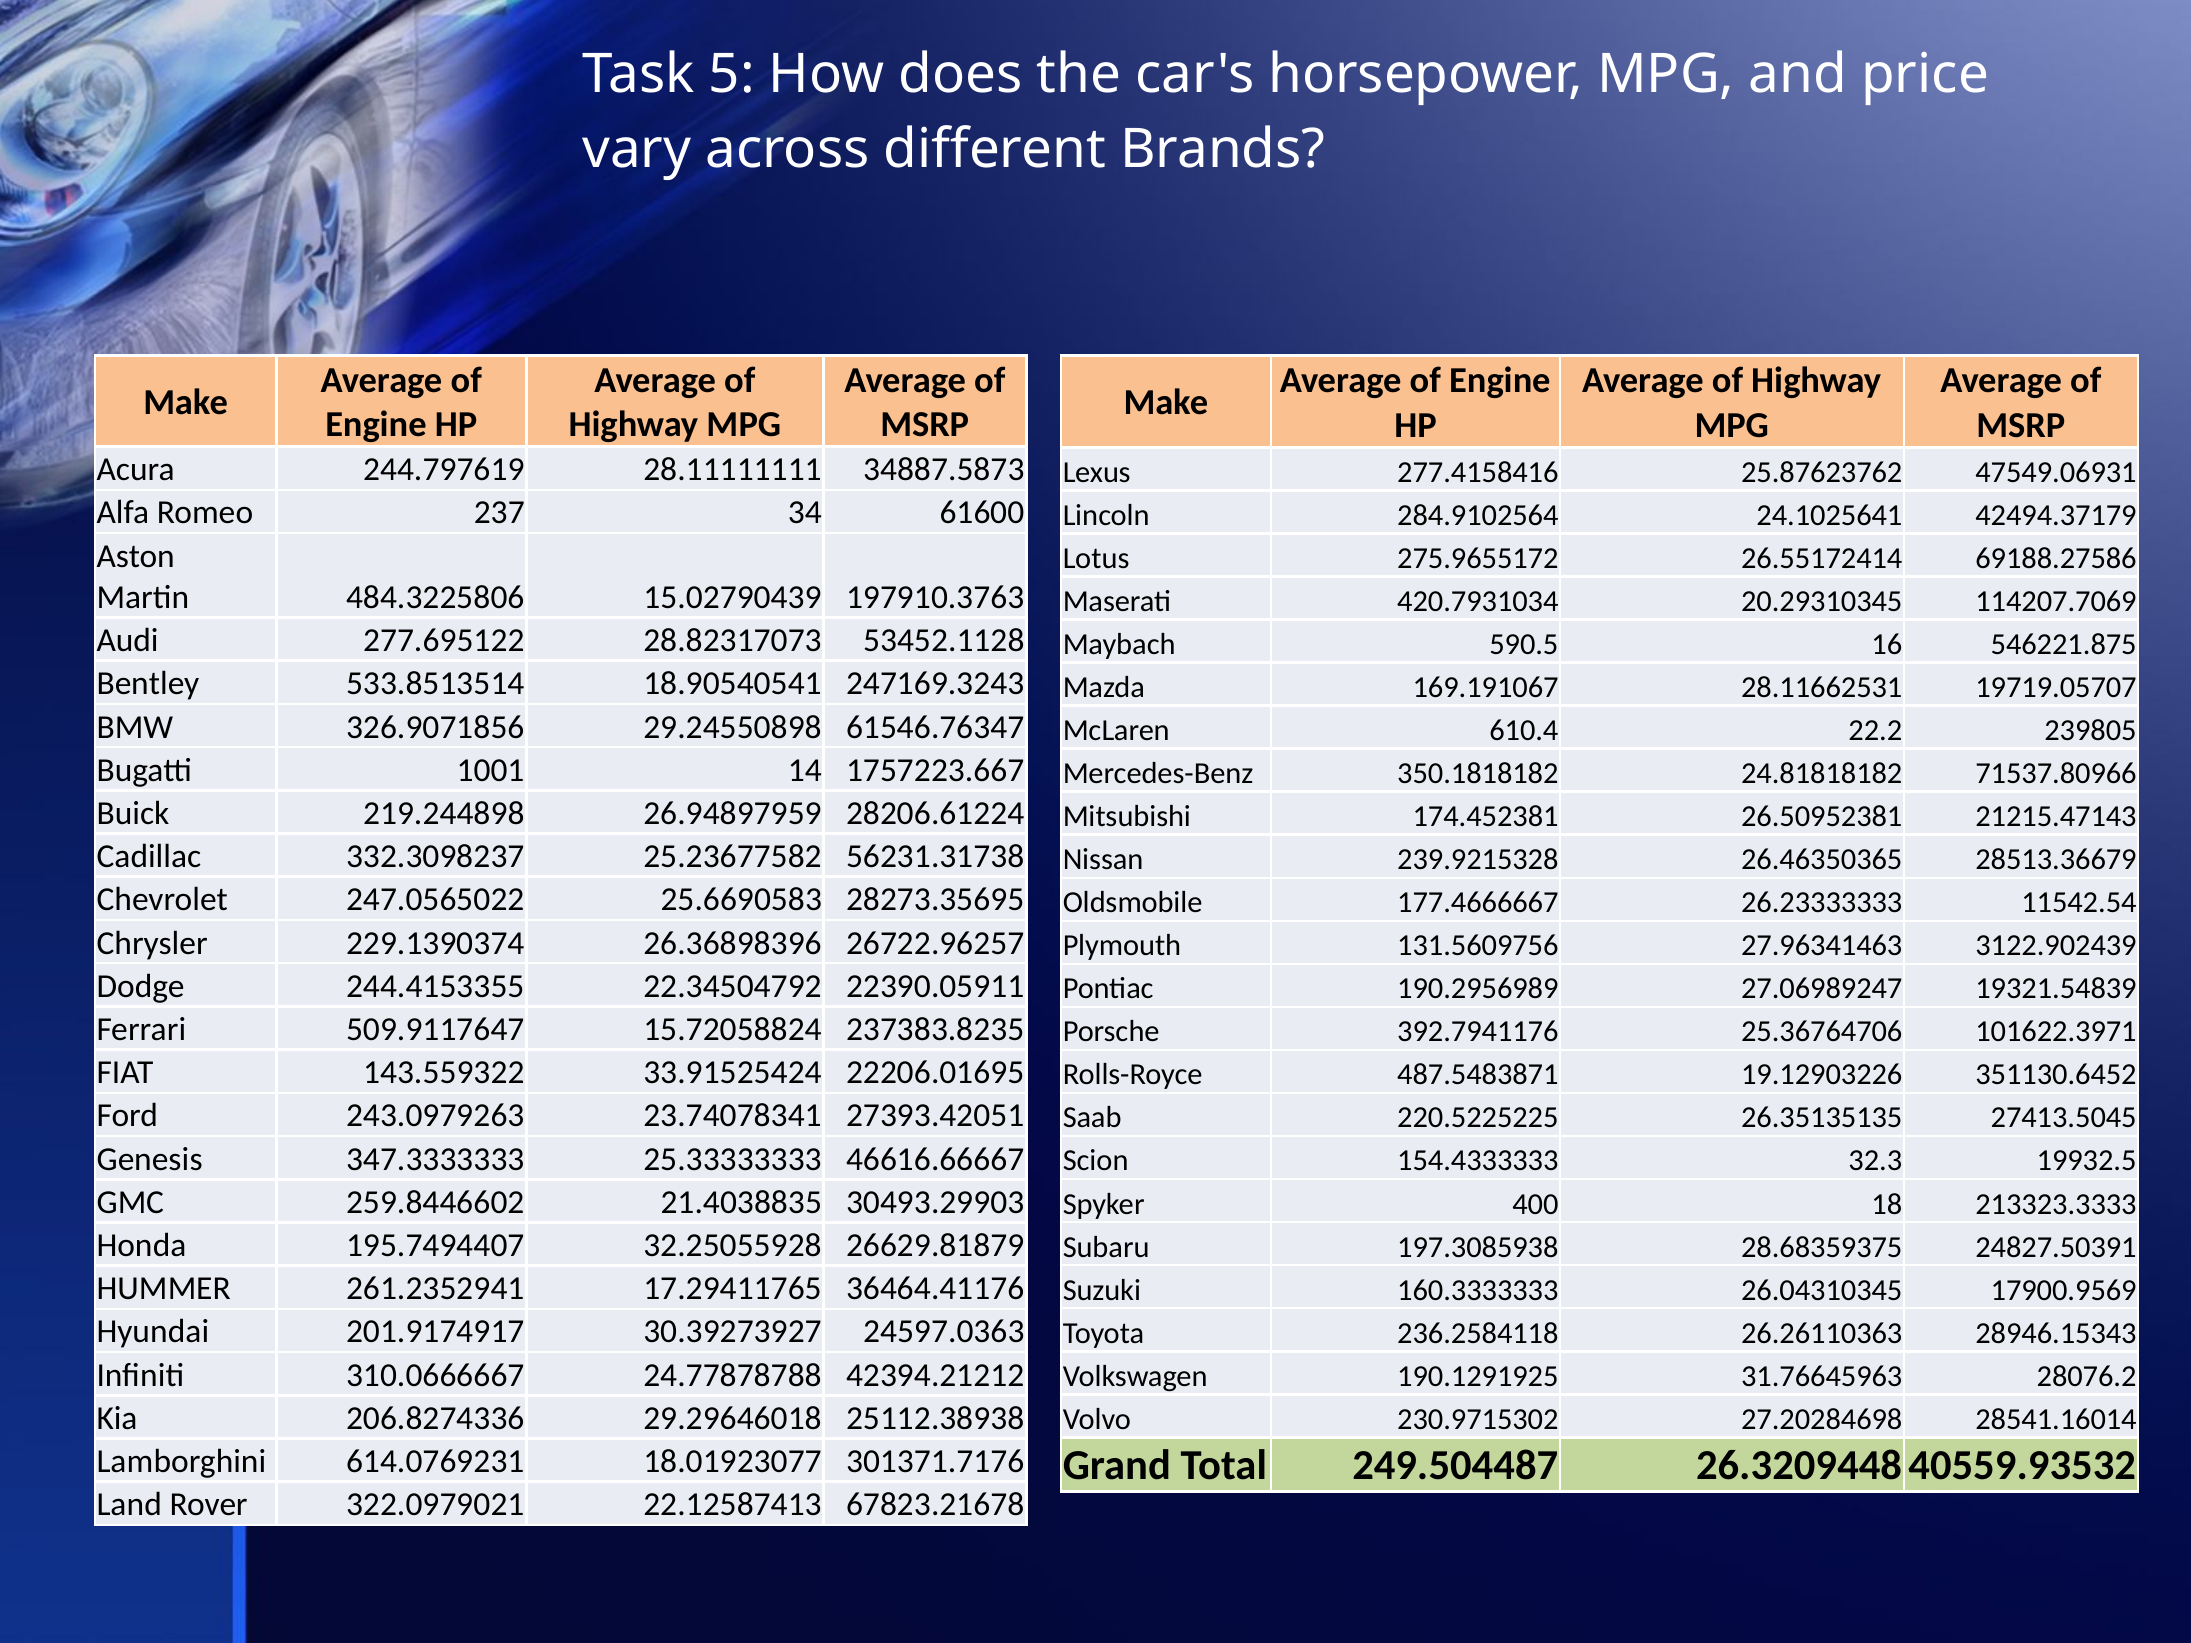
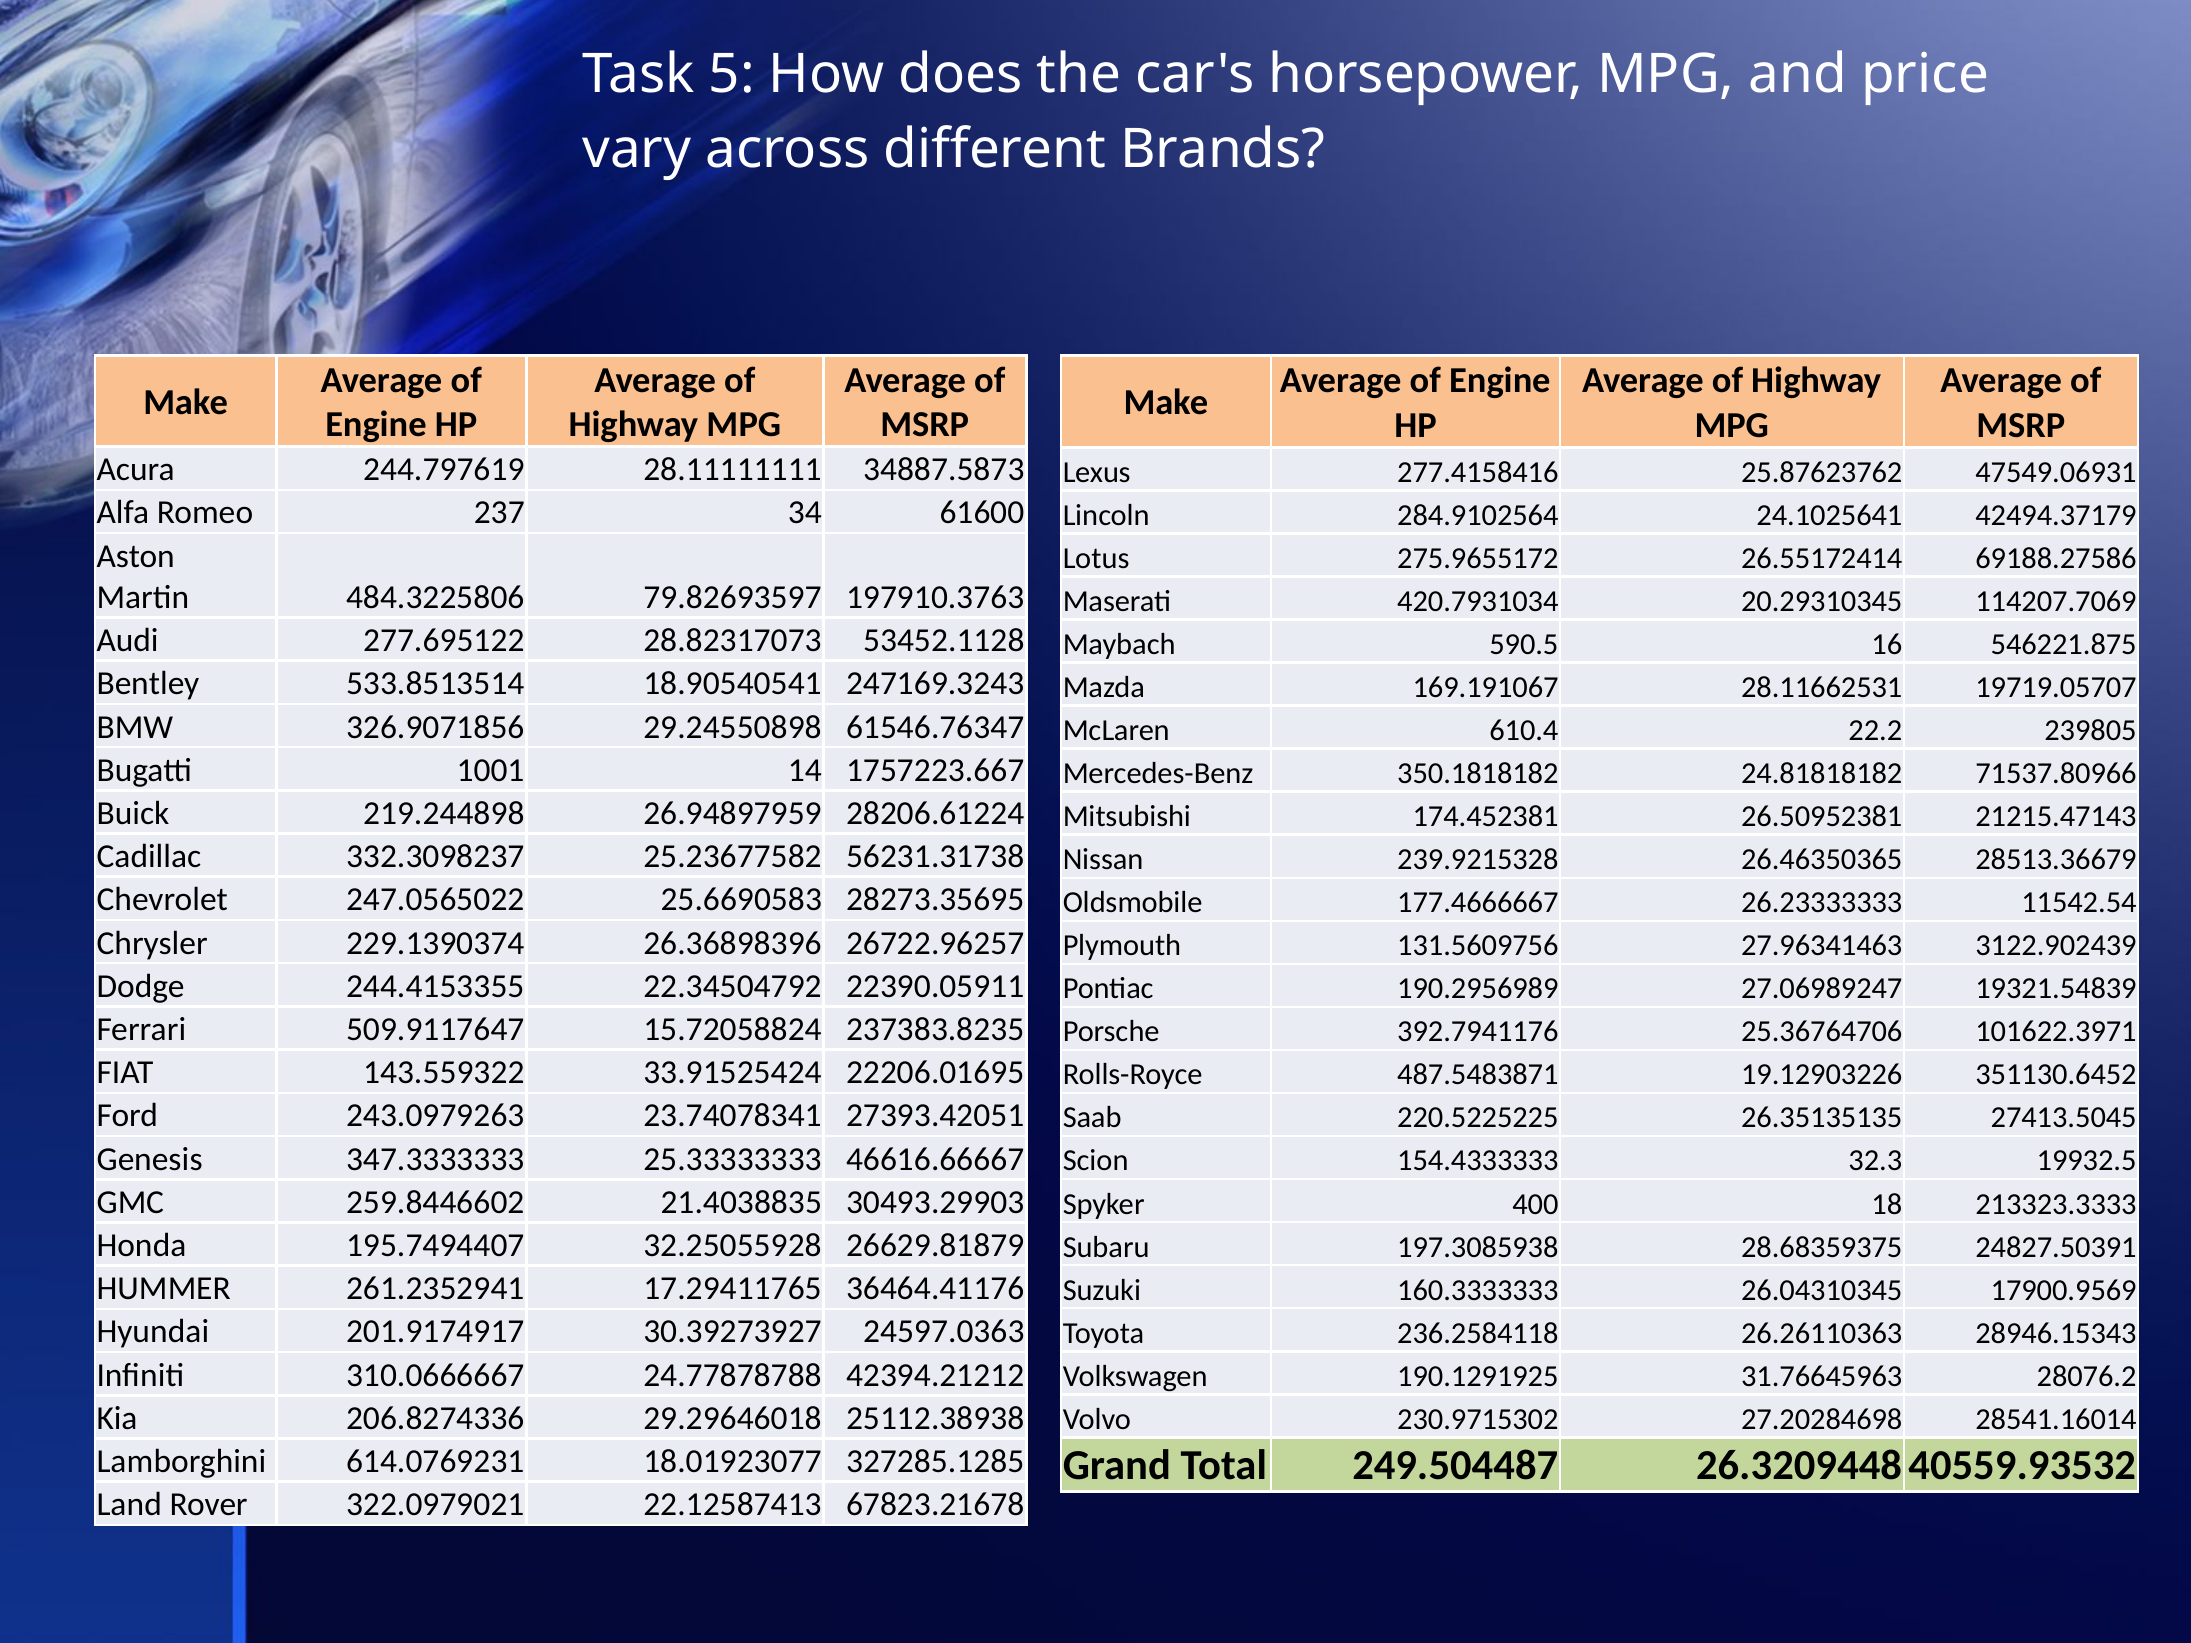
15.02790439: 15.02790439 -> 79.82693597
301371.7176: 301371.7176 -> 327285.1285
